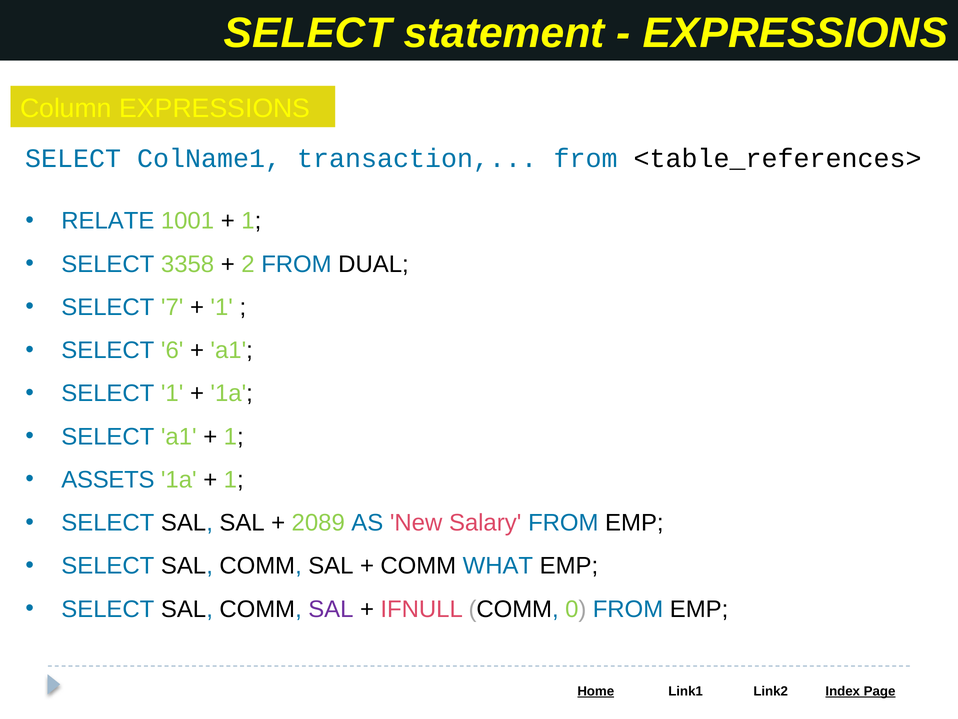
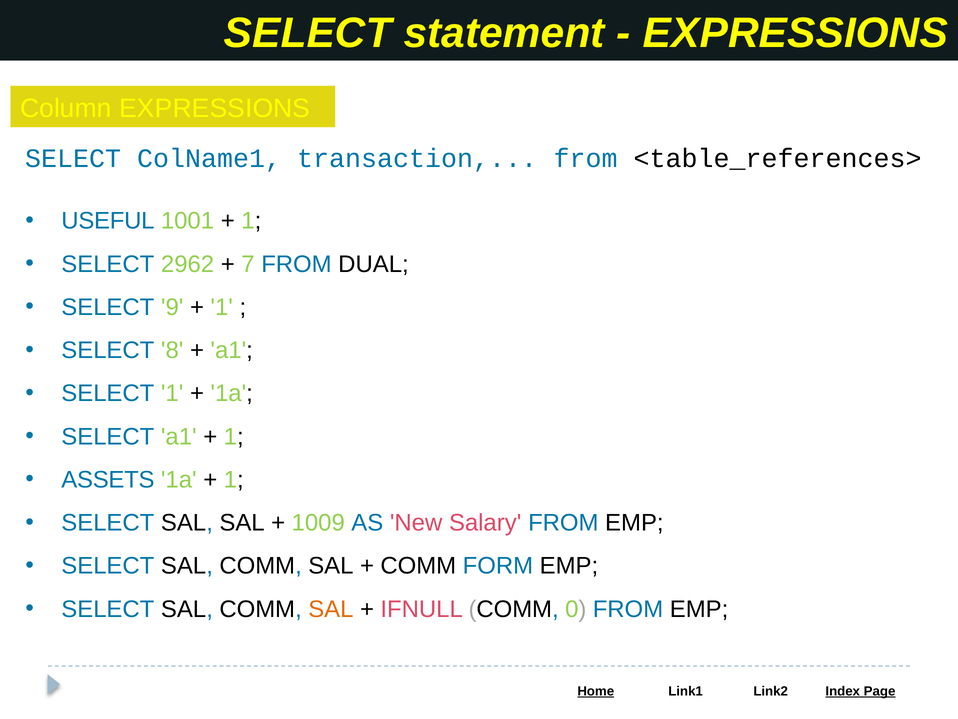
RELATE: RELATE -> USEFUL
3358: 3358 -> 2962
2: 2 -> 7
7: 7 -> 9
6: 6 -> 8
2089: 2089 -> 1009
WHAT: WHAT -> FORM
SAL at (331, 609) colour: purple -> orange
